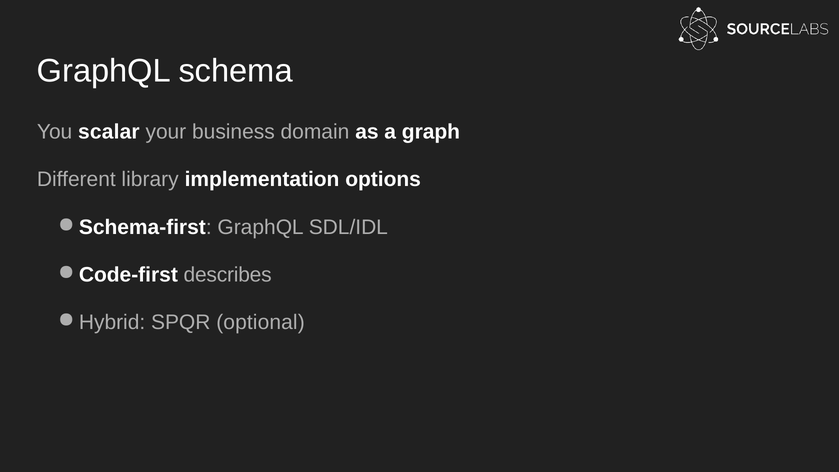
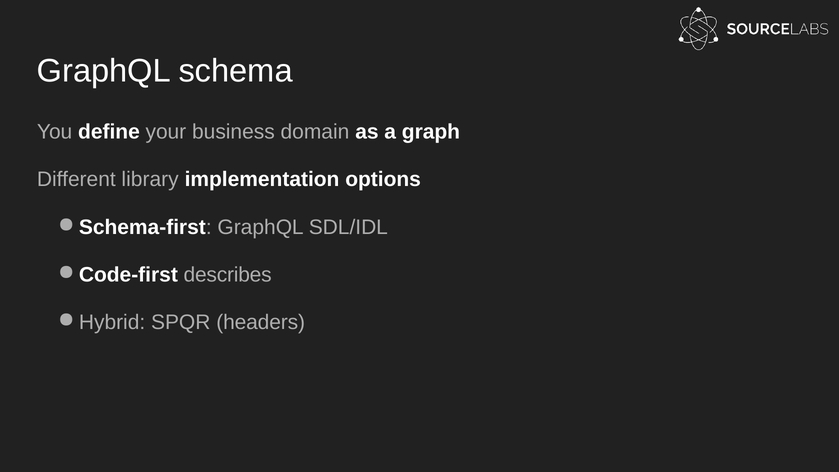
scalar: scalar -> define
optional: optional -> headers
